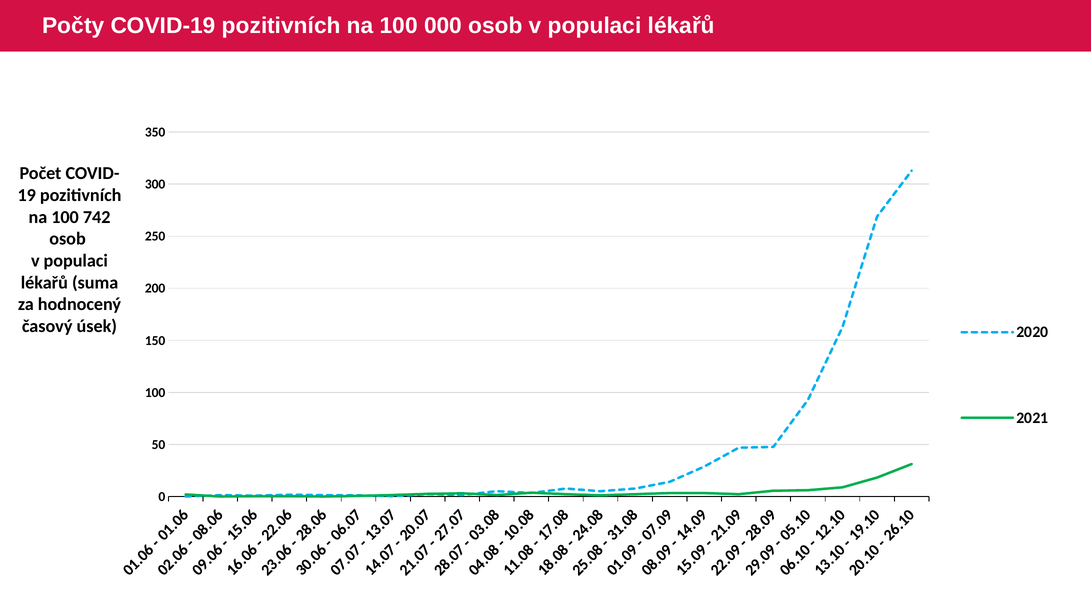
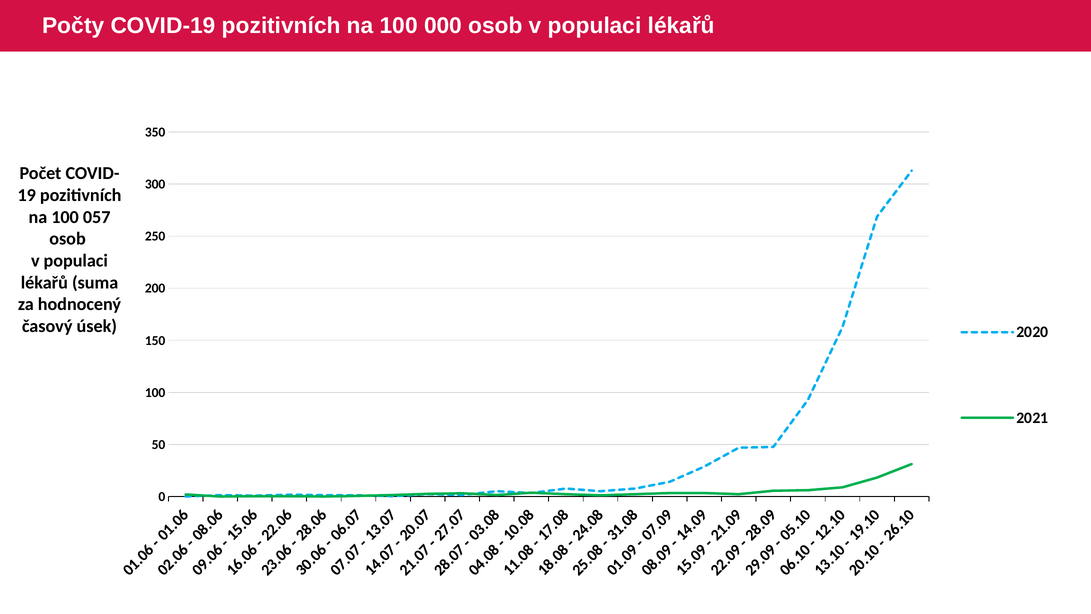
742: 742 -> 057
